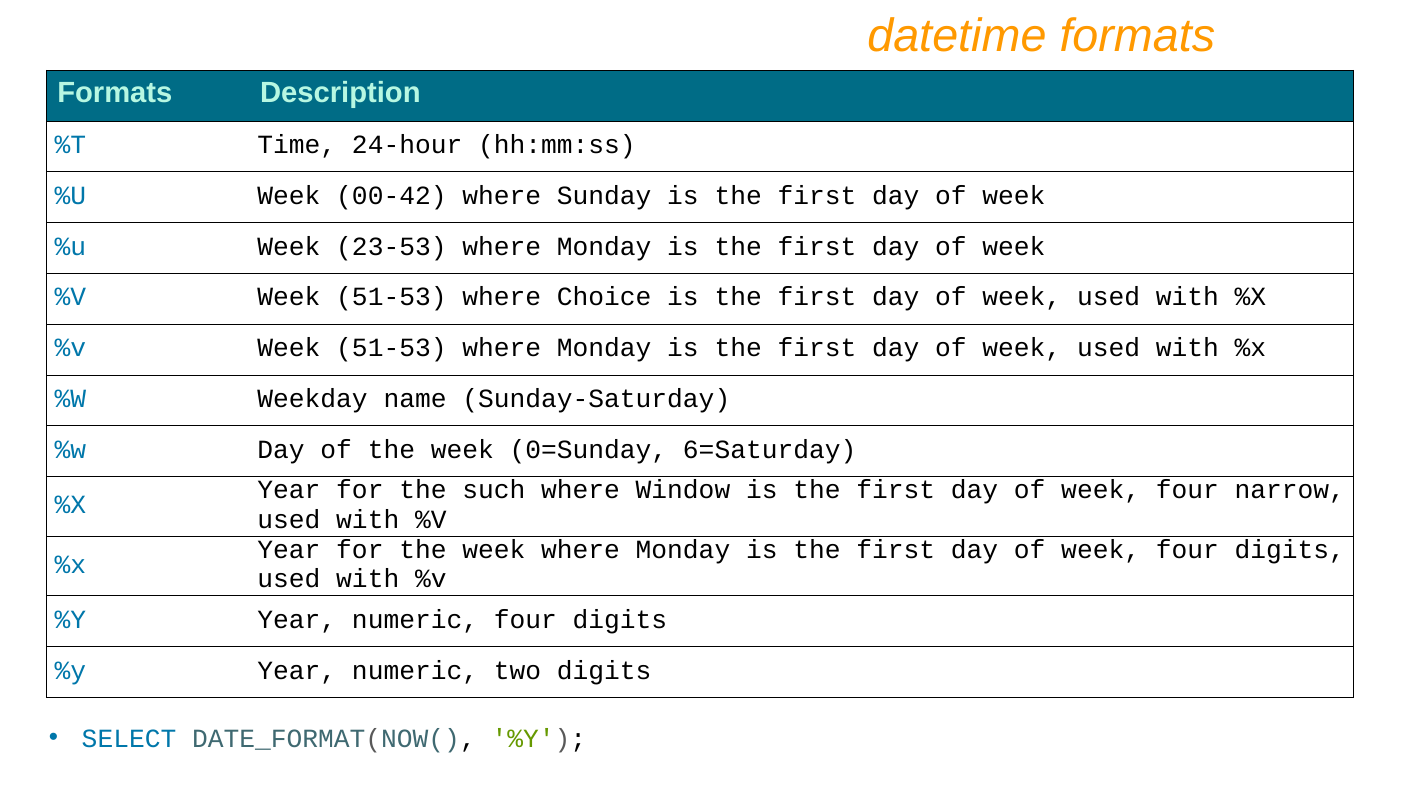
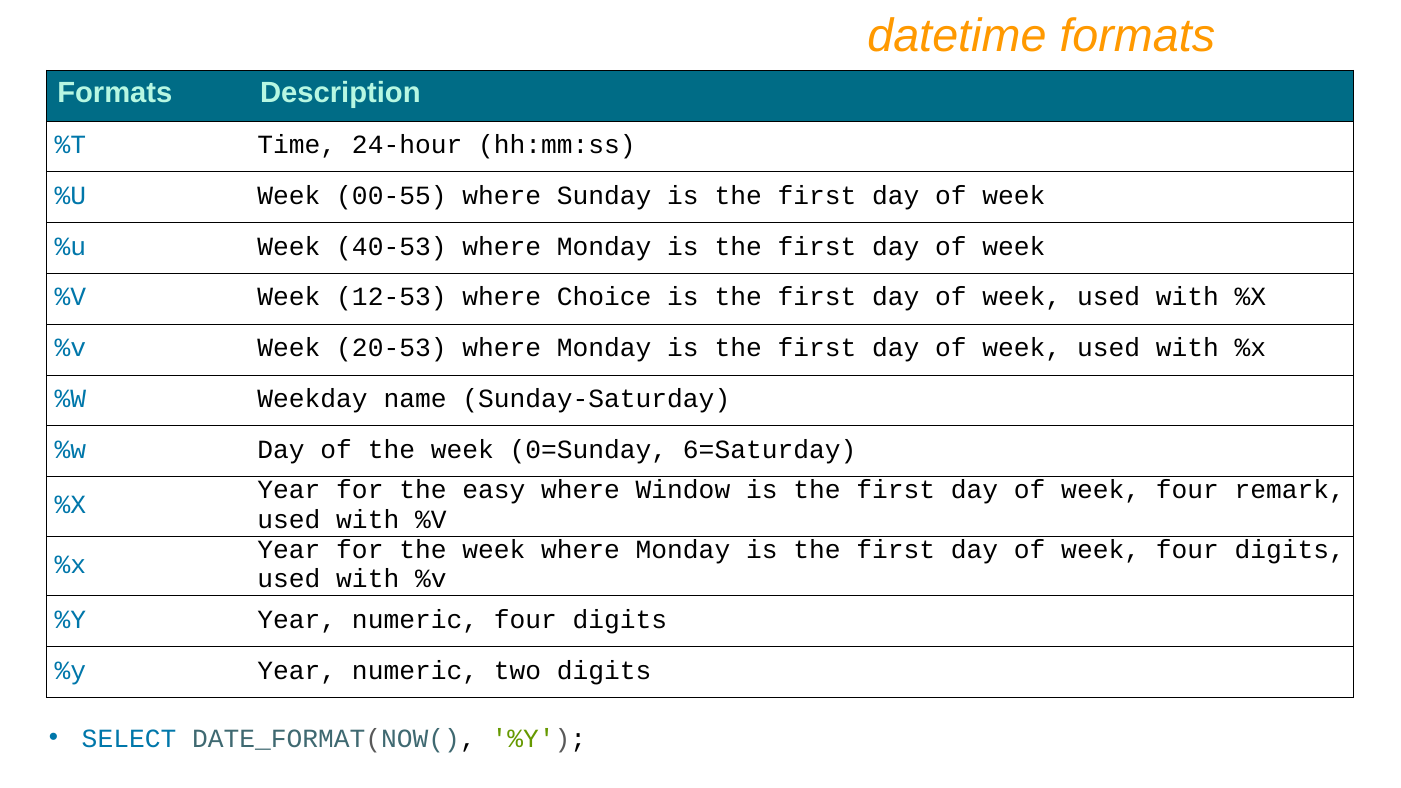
00-42: 00-42 -> 00-55
23-53: 23-53 -> 40-53
51-53 at (391, 297): 51-53 -> 12-53
51-53 at (391, 348): 51-53 -> 20-53
such: such -> easy
narrow: narrow -> remark
